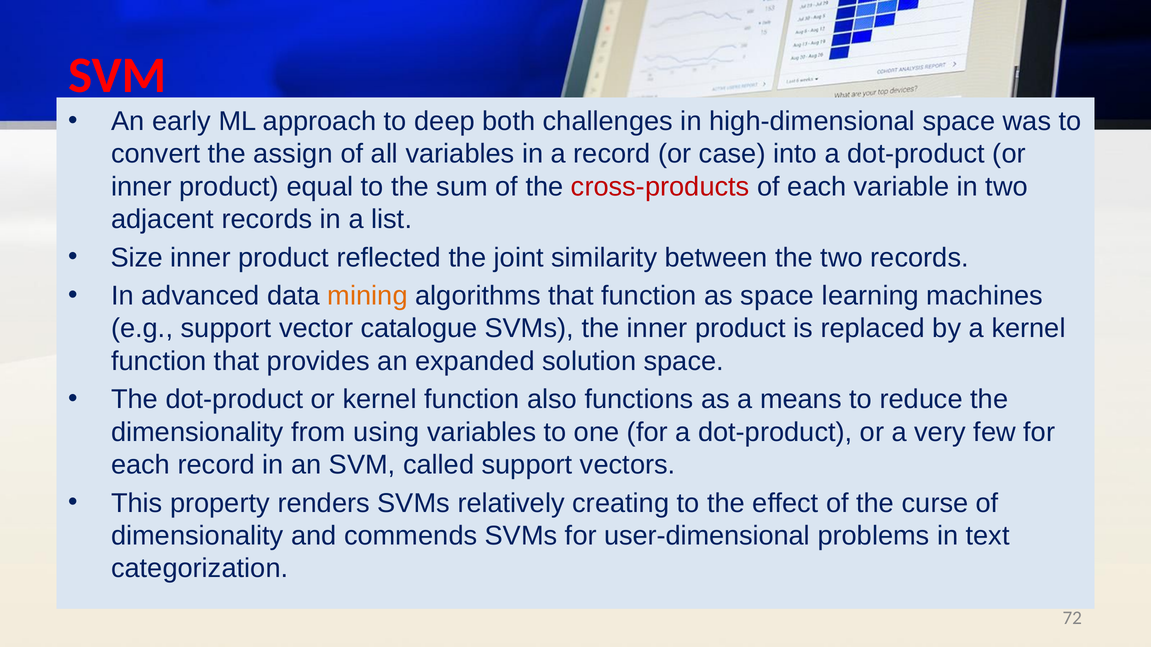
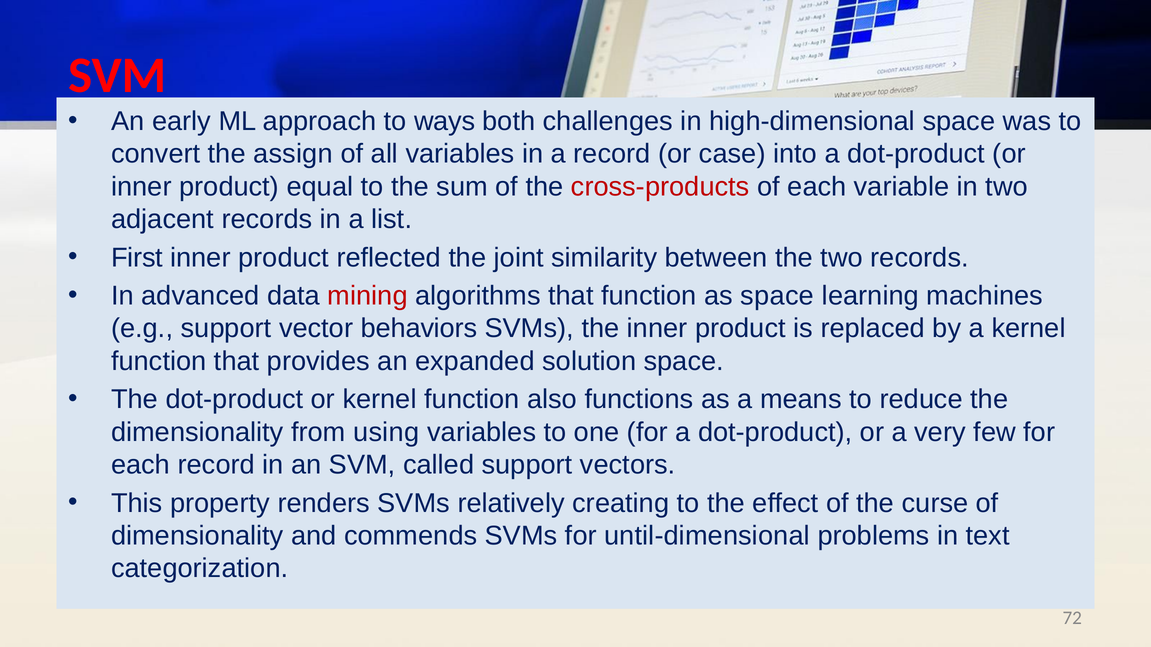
deep: deep -> ways
Size: Size -> First
mining colour: orange -> red
catalogue: catalogue -> behaviors
user-dimensional: user-dimensional -> until-dimensional
